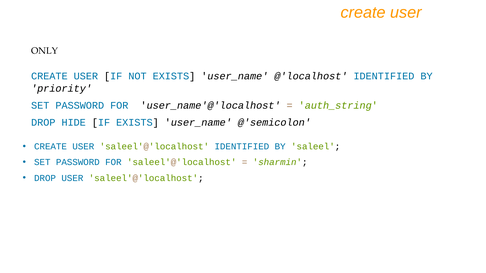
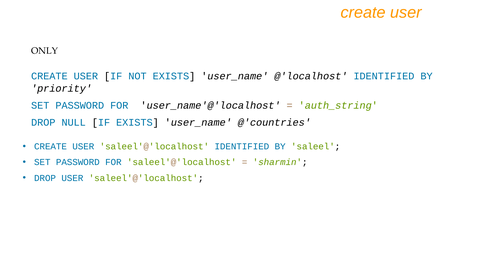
HIDE: HIDE -> NULL
@'semicolon: @'semicolon -> @'countries
